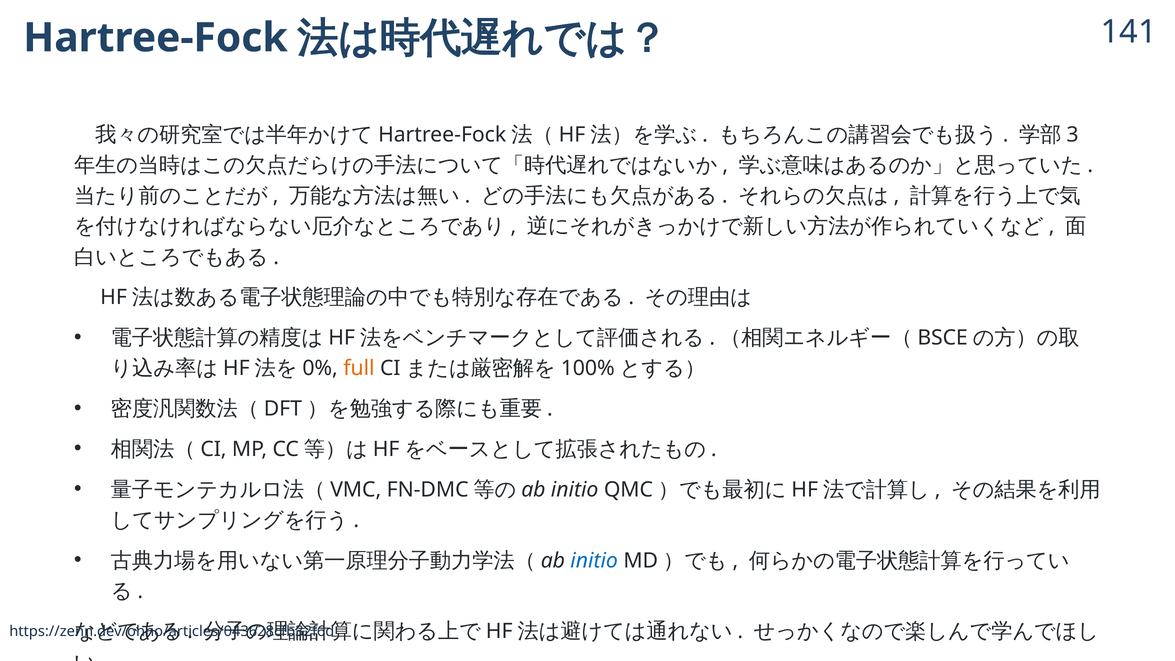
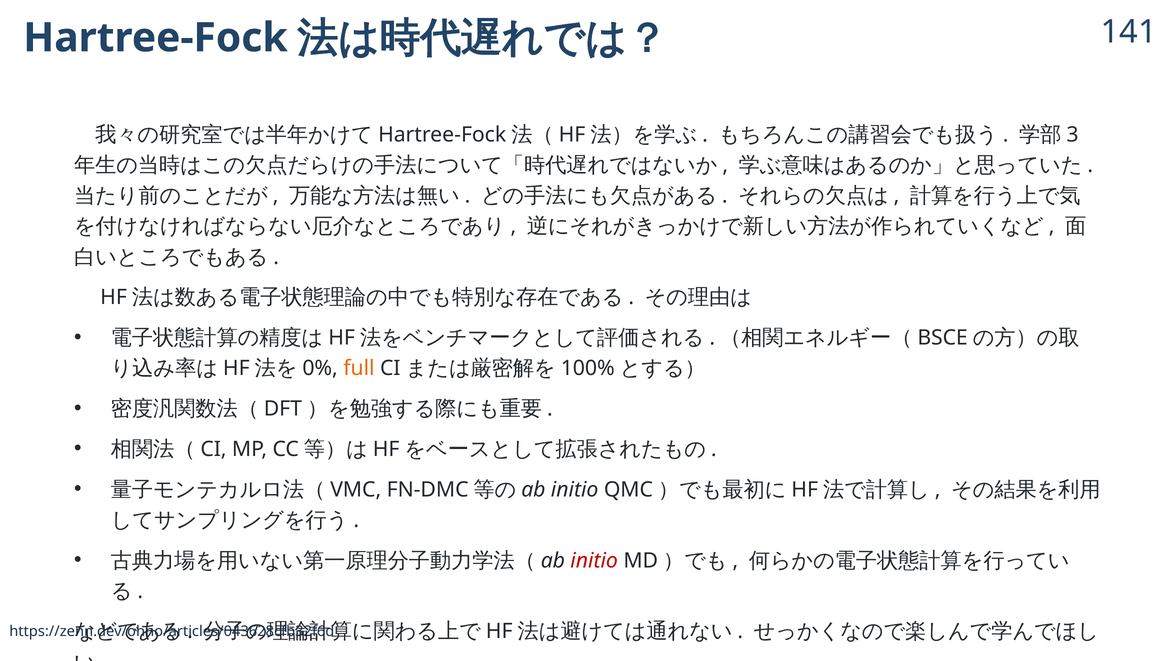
initio at (594, 560) colour: blue -> red
